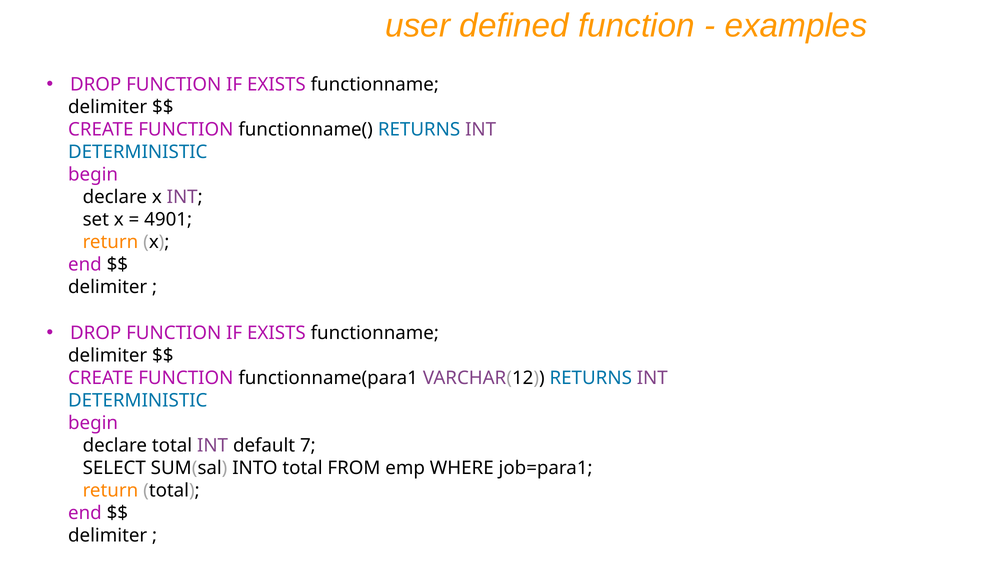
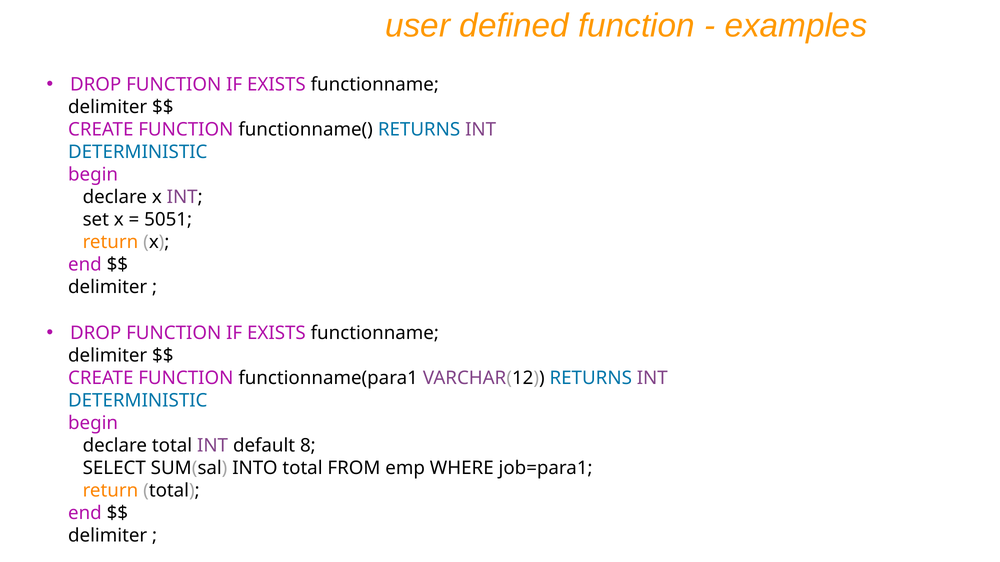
4901: 4901 -> 5051
7: 7 -> 8
